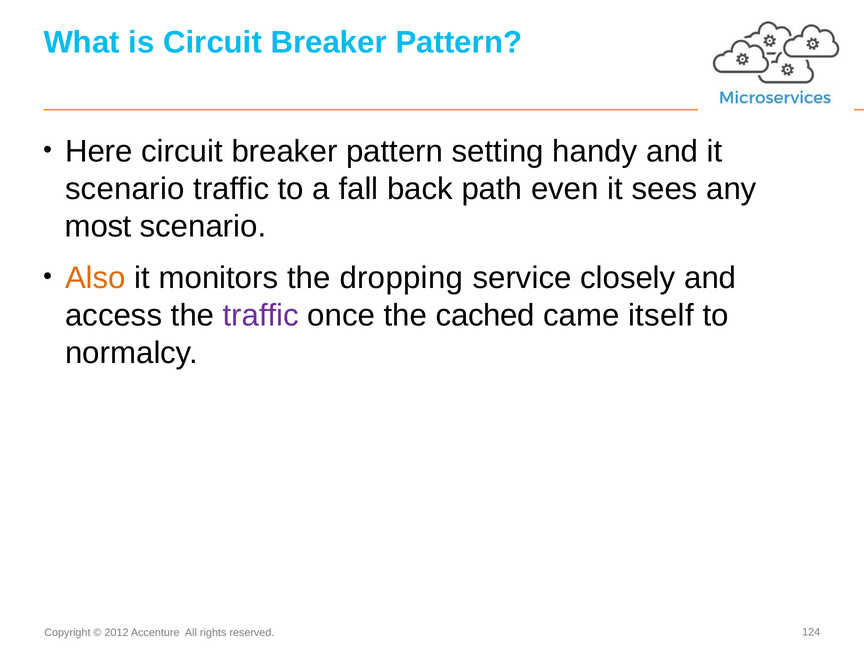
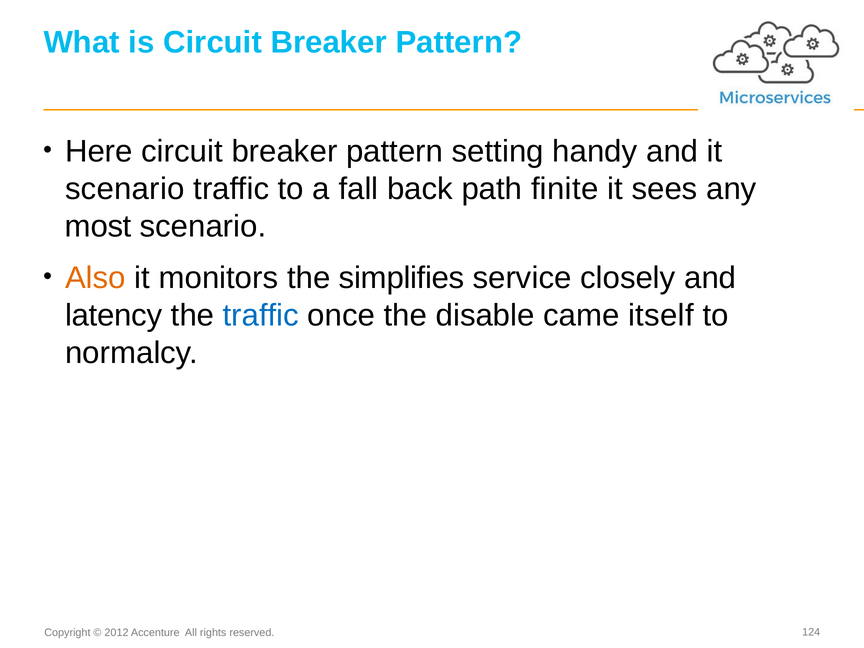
even: even -> finite
dropping: dropping -> simplifies
access: access -> latency
traffic at (261, 315) colour: purple -> blue
cached: cached -> disable
